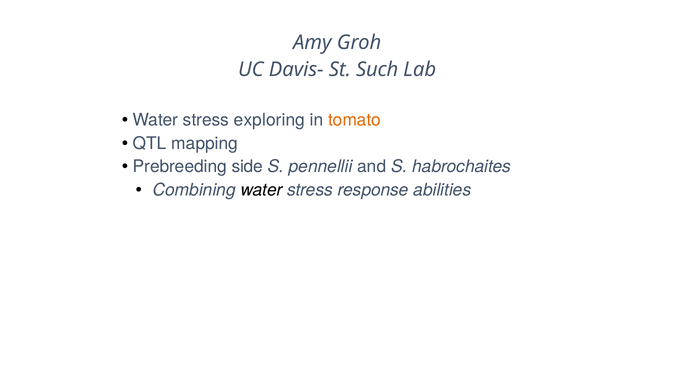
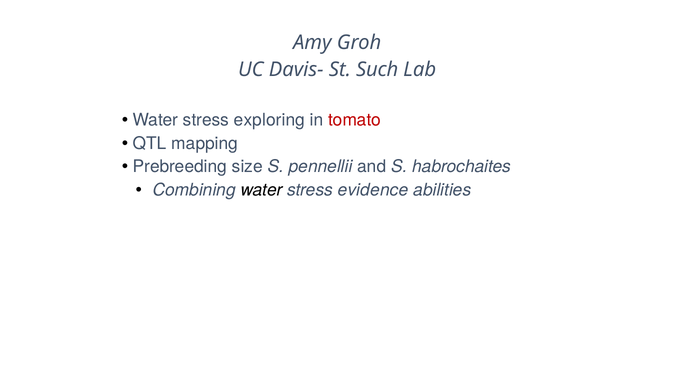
tomato colour: orange -> red
side: side -> size
response: response -> evidence
